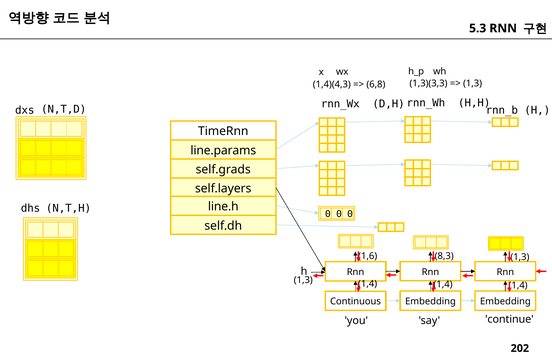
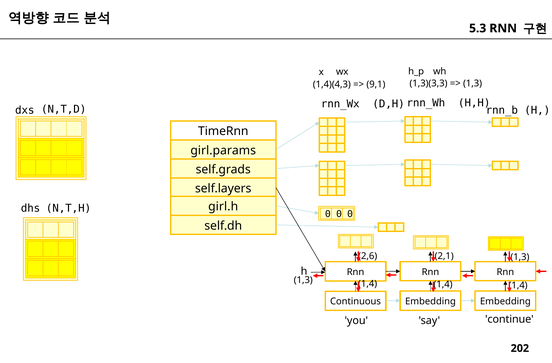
6,8: 6,8 -> 9,1
line.params: line.params -> girl.params
line.h: line.h -> girl.h
1,6: 1,6 -> 2,6
8,3: 8,3 -> 2,1
